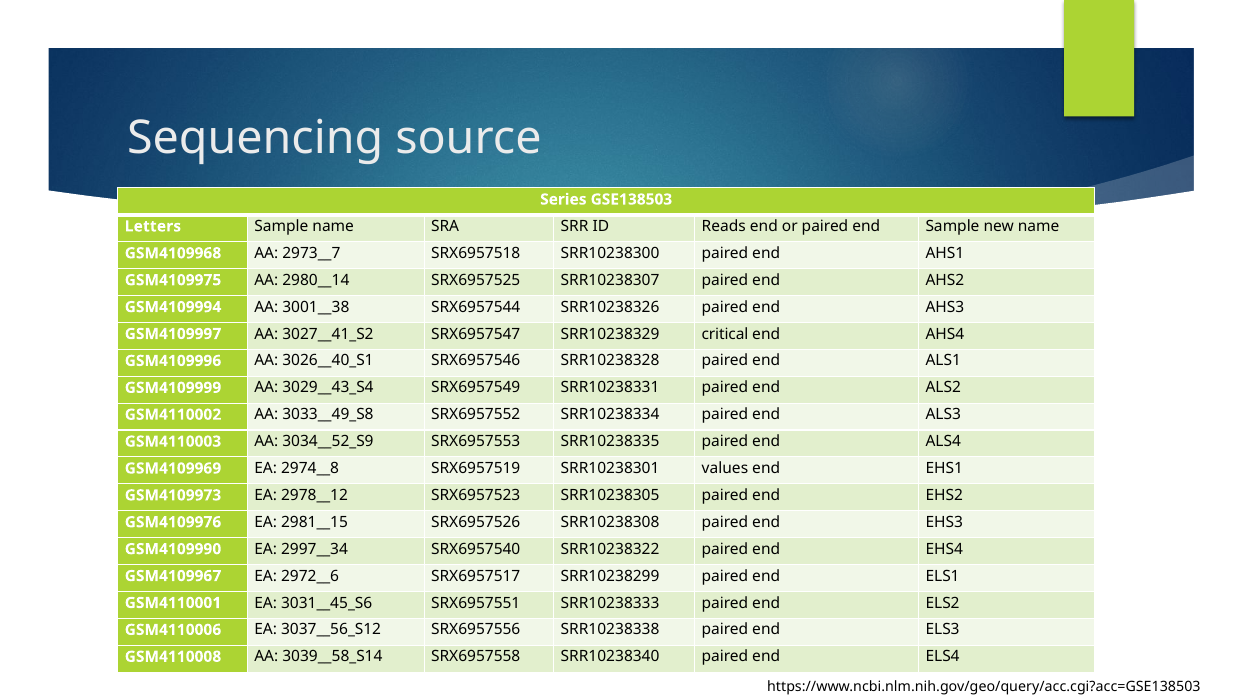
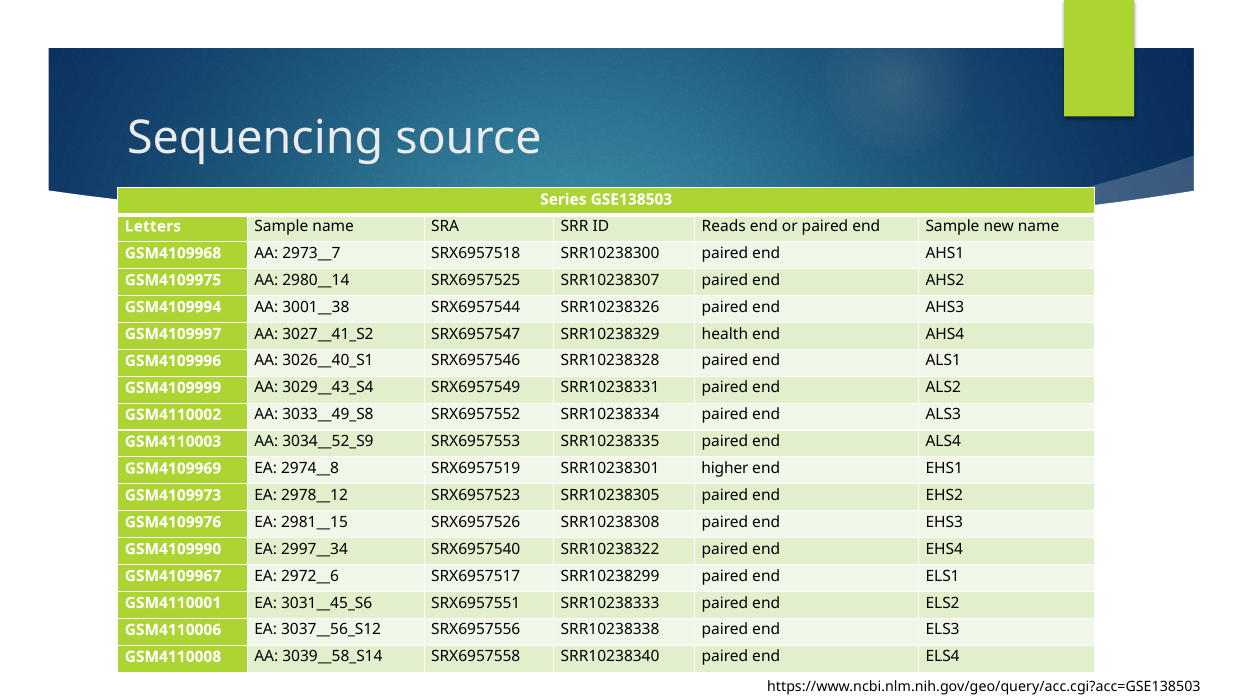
critical: critical -> health
values: values -> higher
